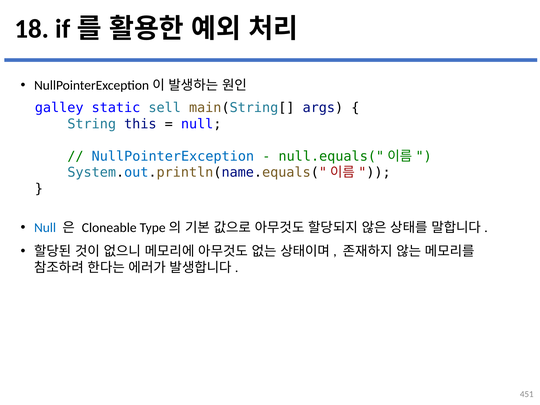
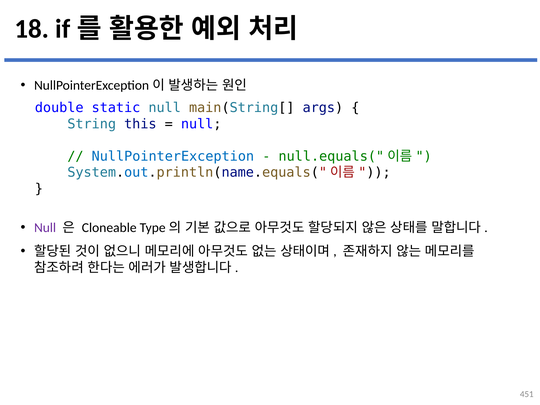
galley: galley -> double
static sell: sell -> null
Null at (45, 228) colour: blue -> purple
